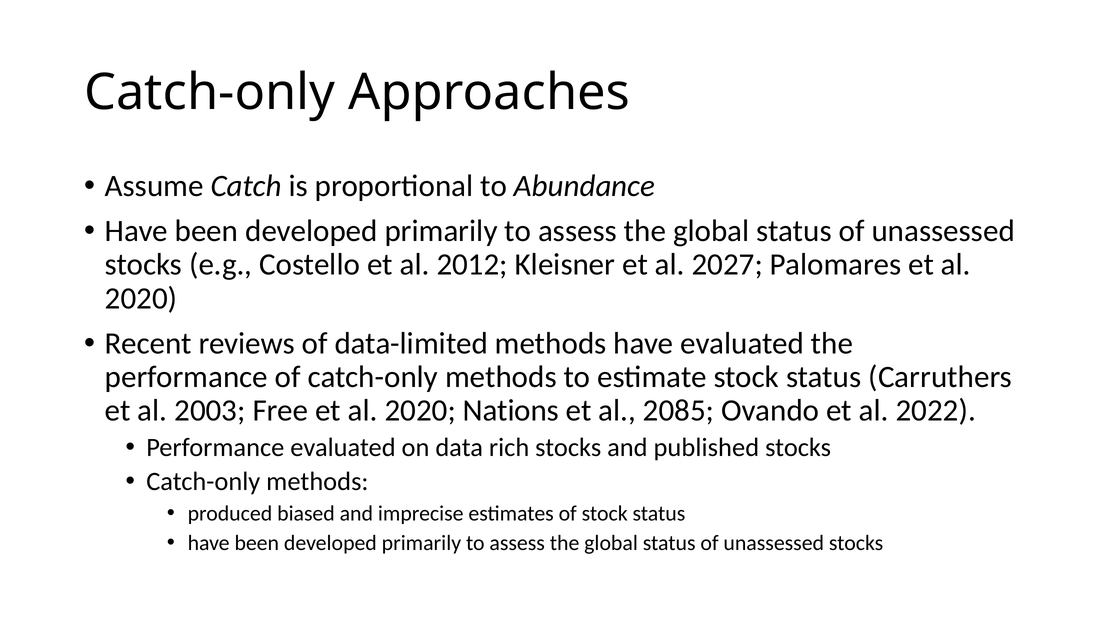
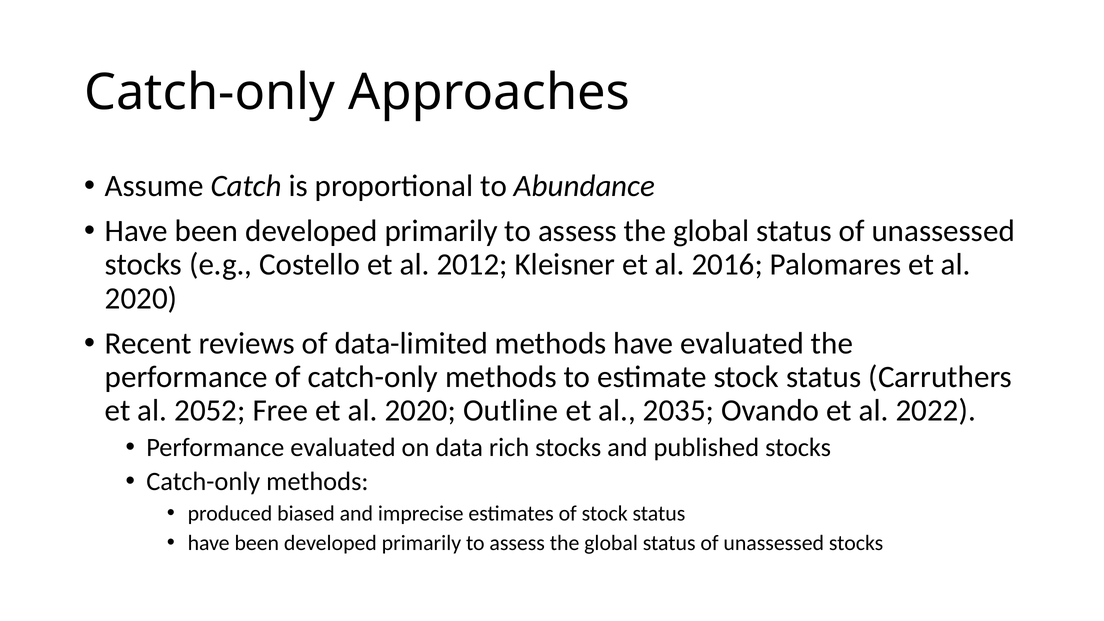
2027: 2027 -> 2016
2003: 2003 -> 2052
Nations: Nations -> Outline
2085: 2085 -> 2035
